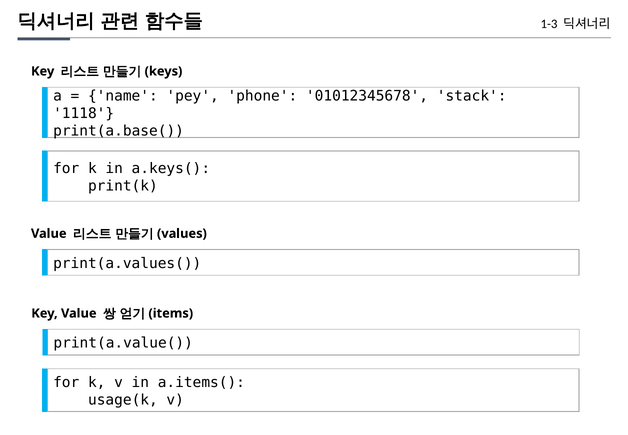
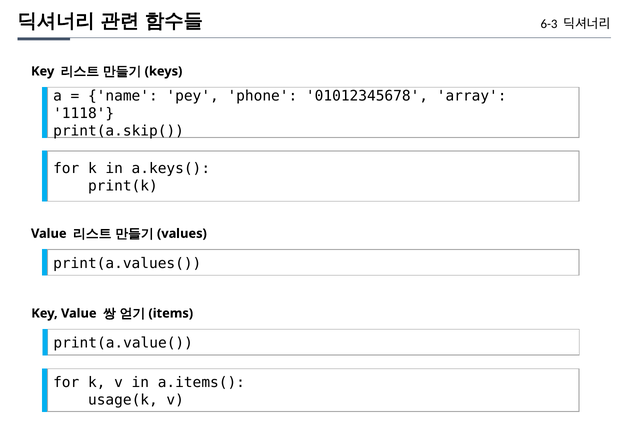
1-3: 1-3 -> 6-3
stack: stack -> array
print(a.base(: print(a.base( -> print(a.skip(
